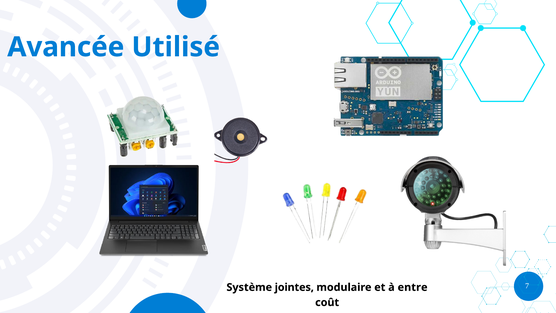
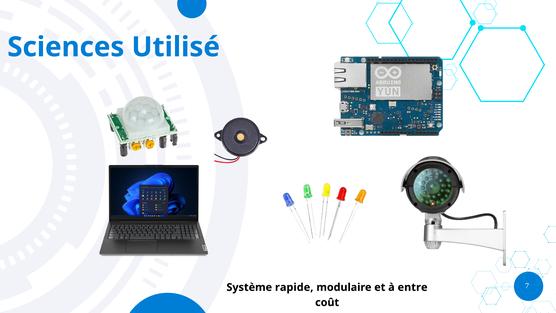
Avancée: Avancée -> Sciences
jointes: jointes -> rapide
